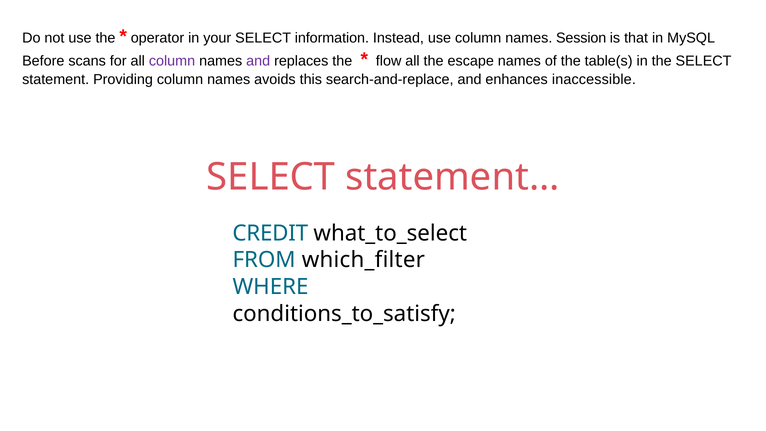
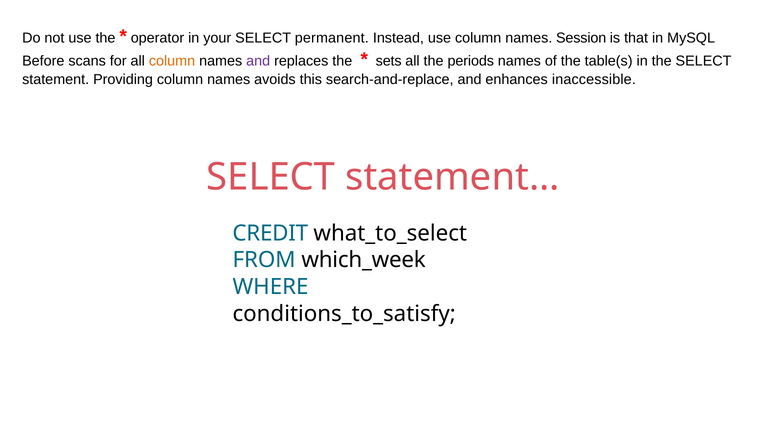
information: information -> permanent
column at (172, 61) colour: purple -> orange
flow: flow -> sets
escape: escape -> periods
which_filter: which_filter -> which_week
